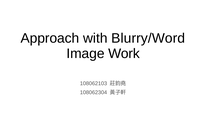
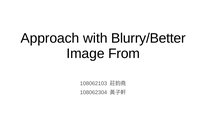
Blurry/Word: Blurry/Word -> Blurry/Better
Work: Work -> From
